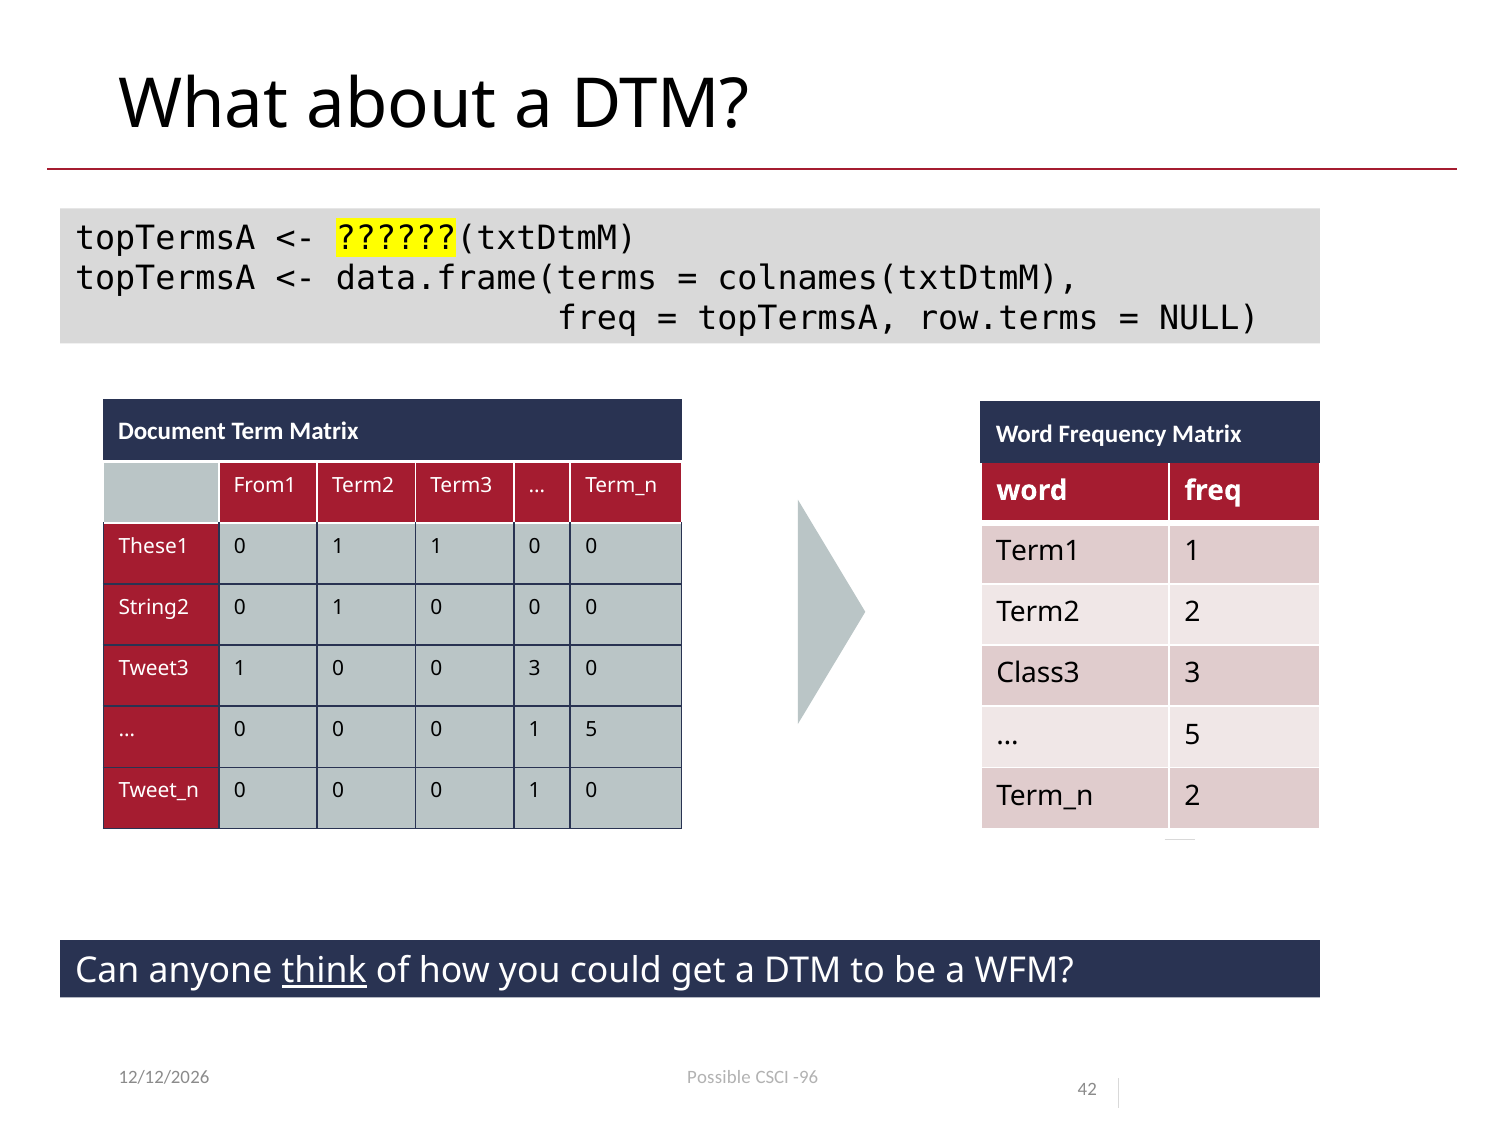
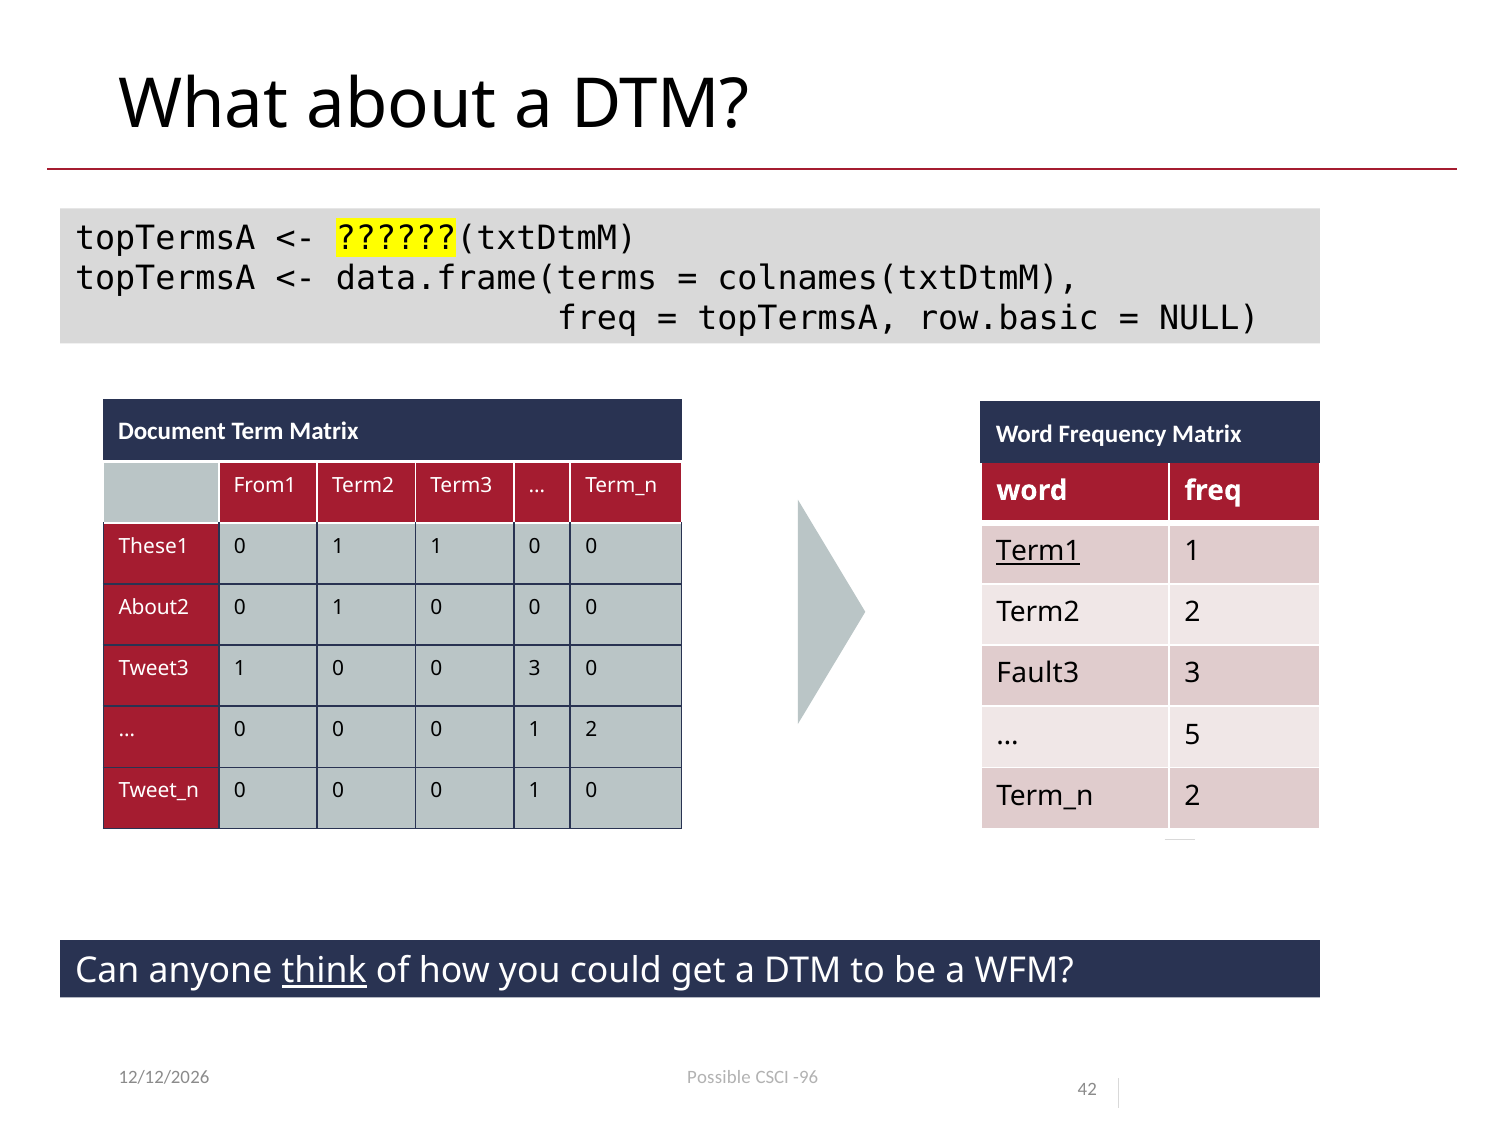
row.terms: row.terms -> row.basic
Term1 underline: none -> present
String2: String2 -> About2
Class3: Class3 -> Fault3
1 5: 5 -> 2
